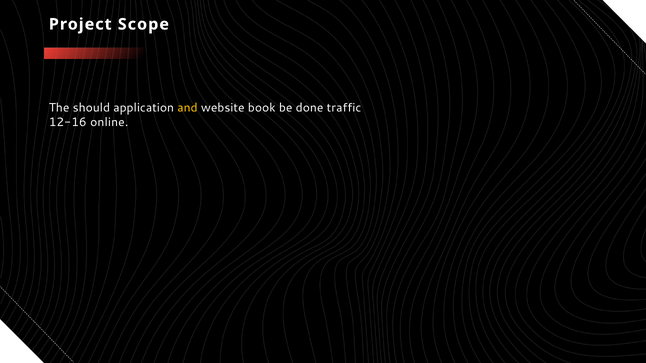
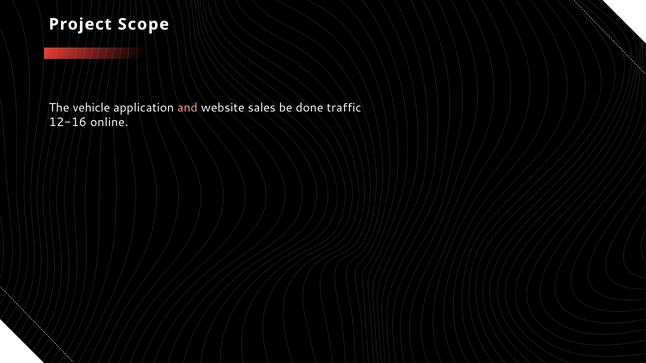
should: should -> vehicle
and colour: yellow -> pink
book: book -> sales
